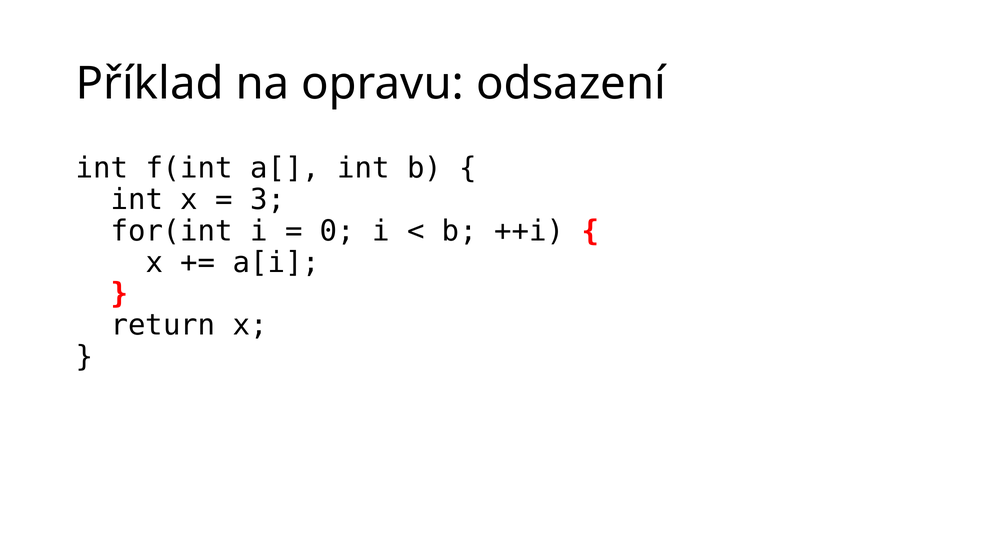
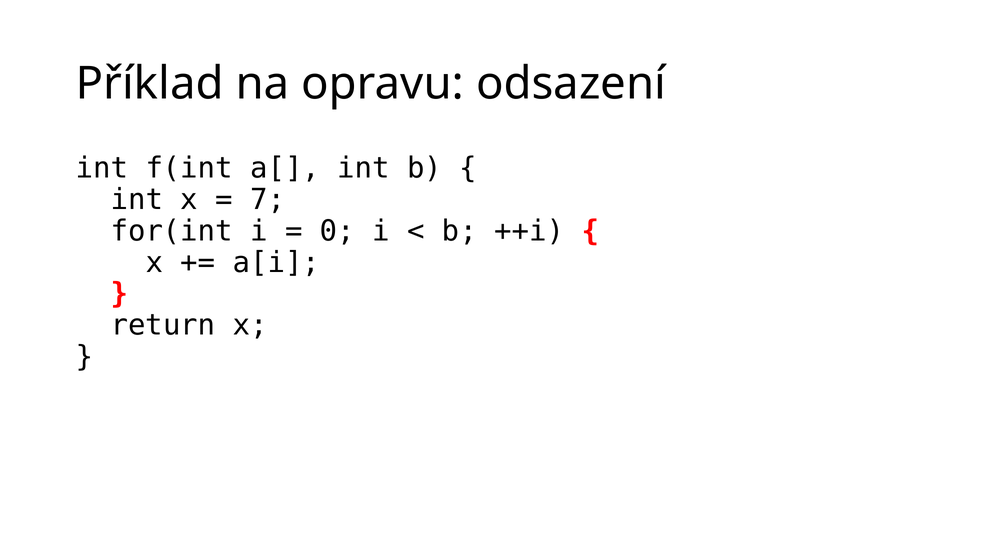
3: 3 -> 7
